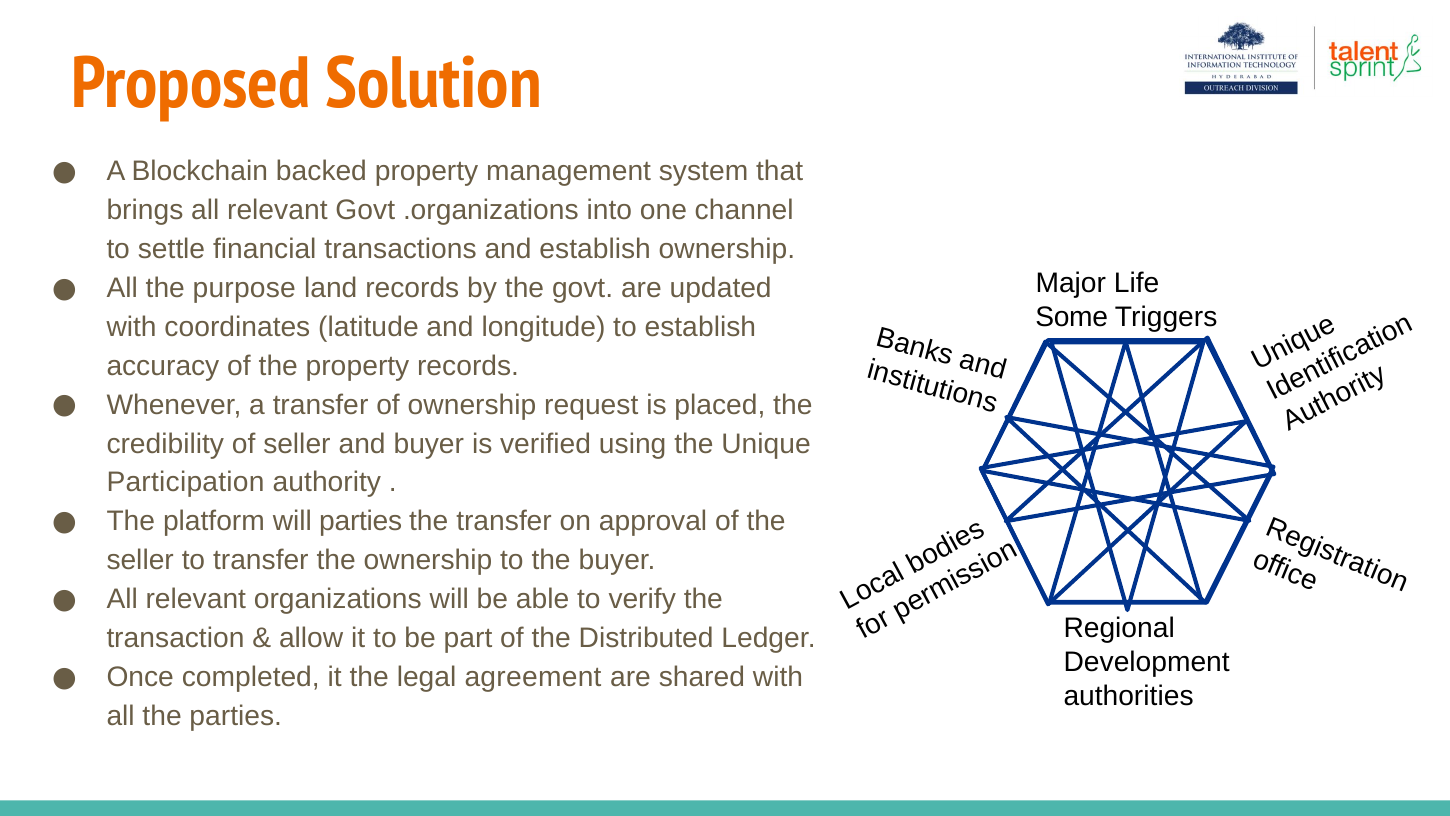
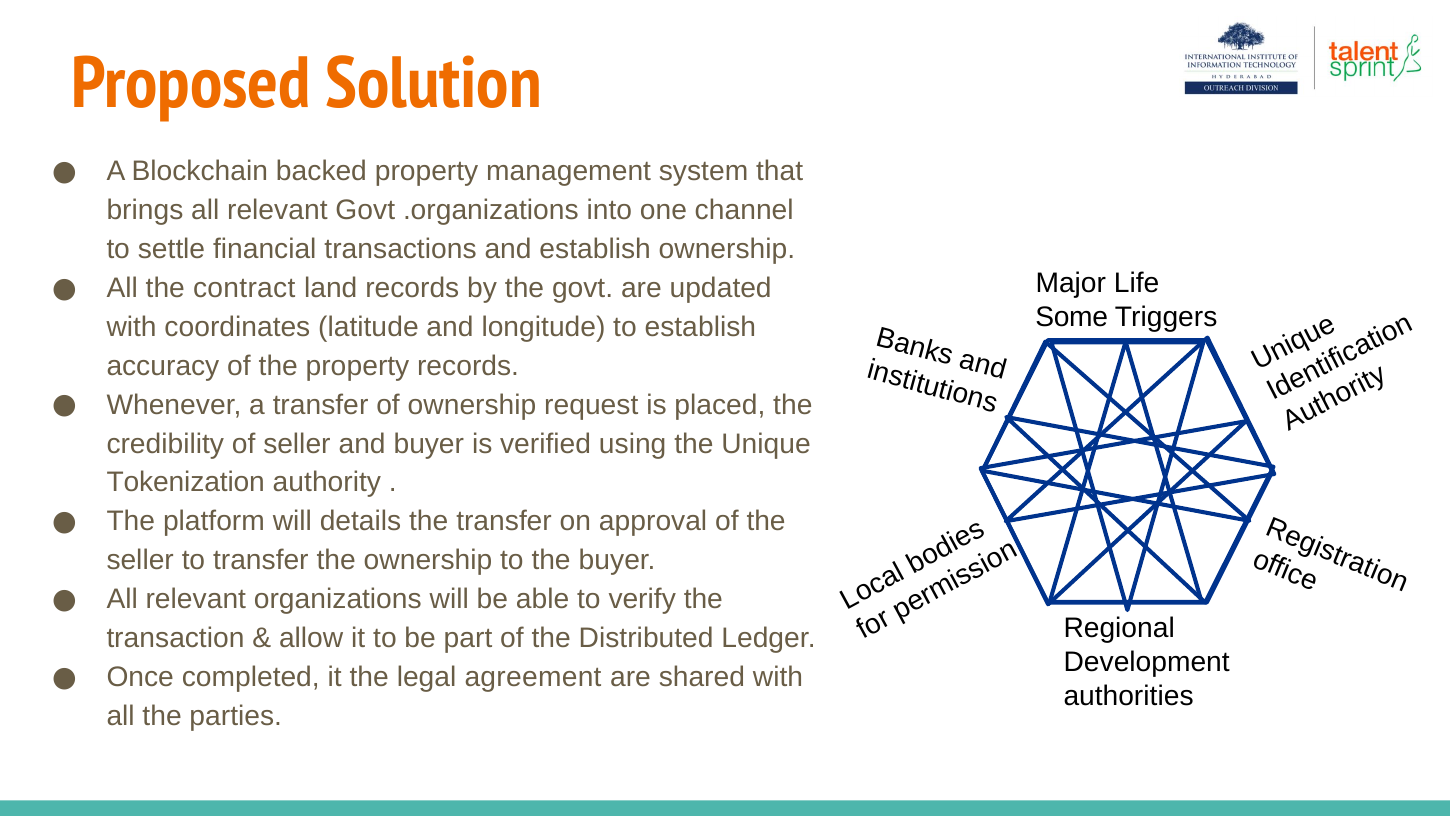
purpose: purpose -> contract
Participation: Participation -> Tokenization
will parties: parties -> details
